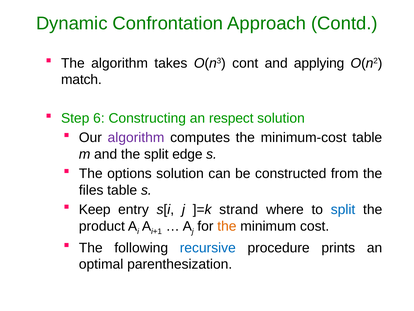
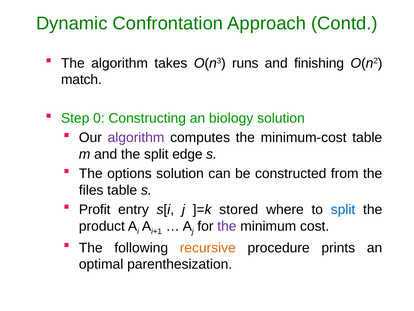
cont: cont -> runs
applying: applying -> finishing
6: 6 -> 0
respect: respect -> biology
Keep: Keep -> Profit
strand: strand -> stored
the at (227, 226) colour: orange -> purple
recursive colour: blue -> orange
